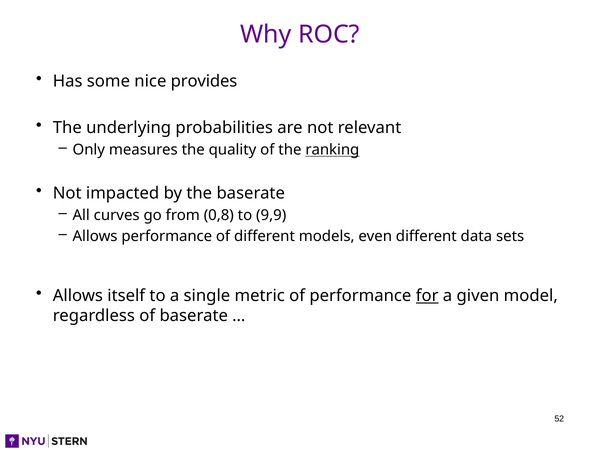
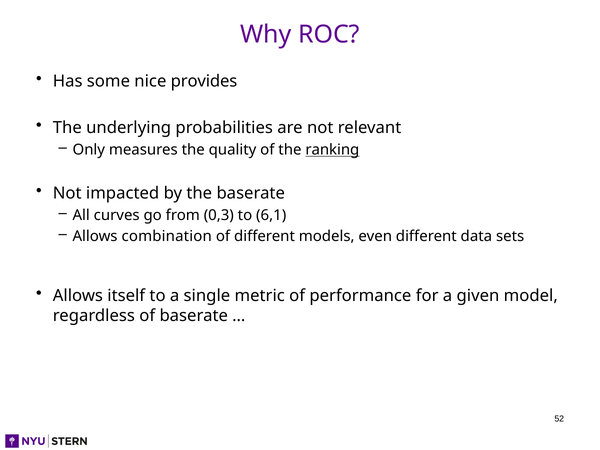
0,8: 0,8 -> 0,3
9,9: 9,9 -> 6,1
Allows performance: performance -> combination
for underline: present -> none
